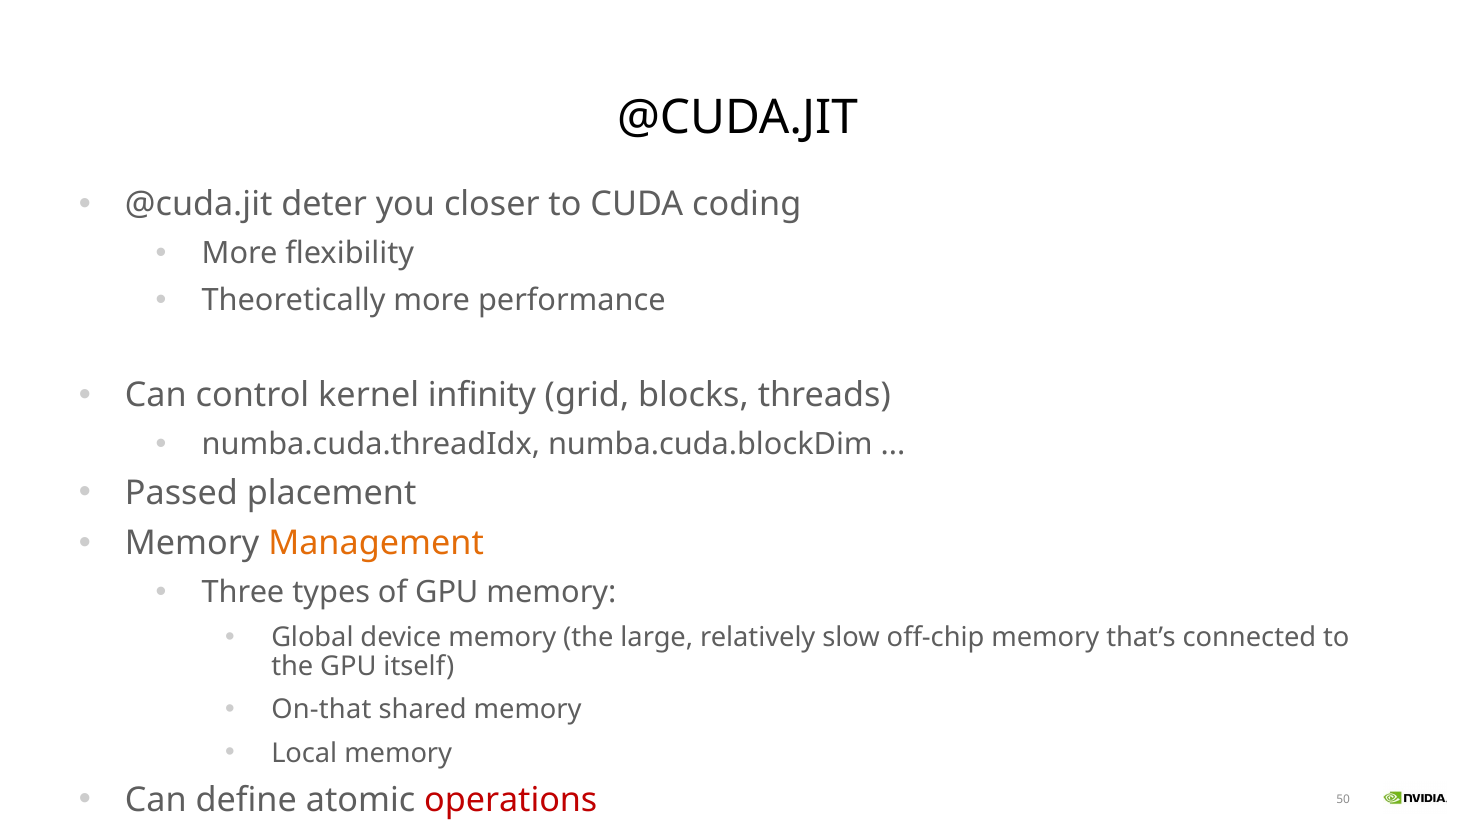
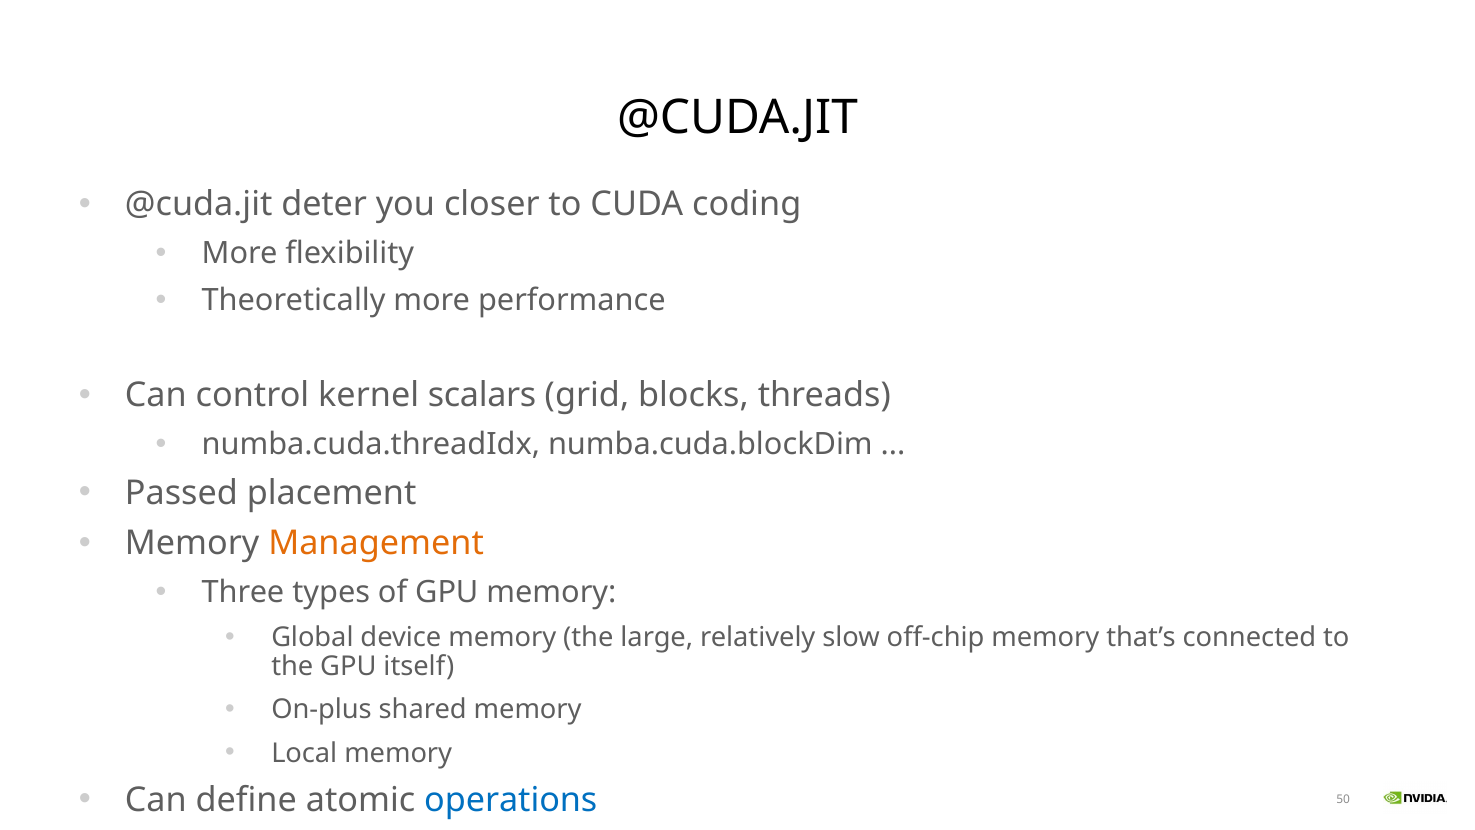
infinity: infinity -> scalars
On-that: On-that -> On-plus
operations colour: red -> blue
